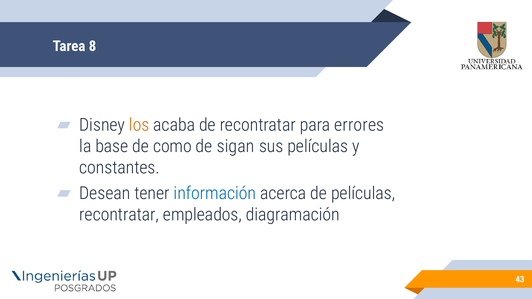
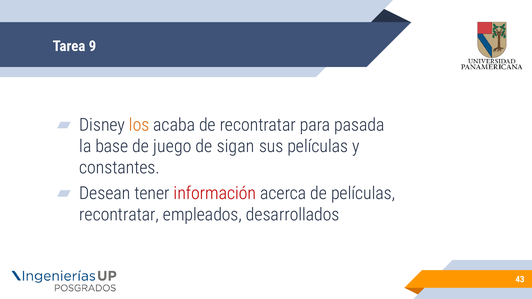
8: 8 -> 9
errores: errores -> pasada
como: como -> juego
información colour: blue -> red
diagramación: diagramación -> desarrollados
